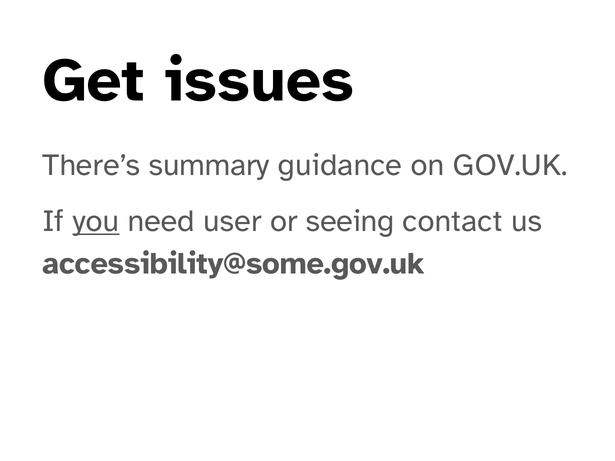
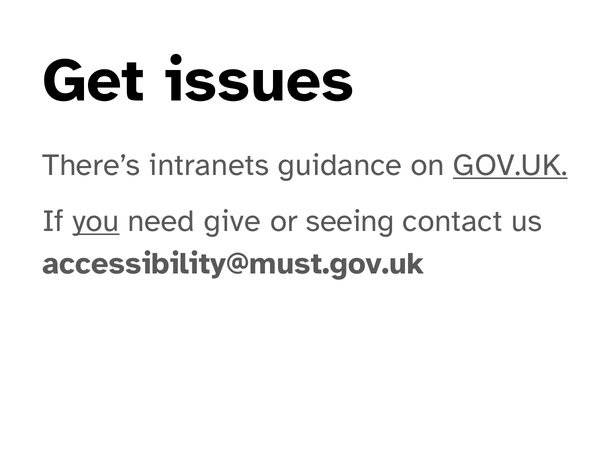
summary: summary -> intranets
GOV.UK underline: none -> present
user: user -> give
accessibility@some.gov.uk: accessibility@some.gov.uk -> accessibility@must.gov.uk
